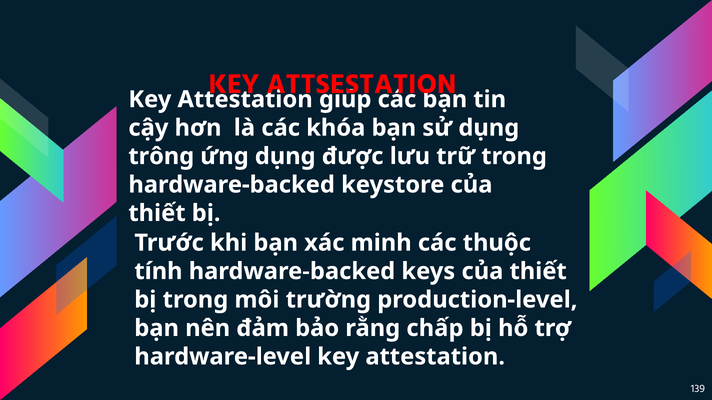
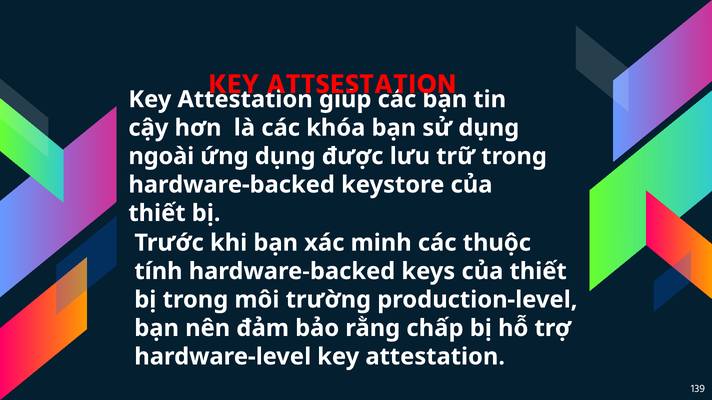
trông: trông -> ngoài
